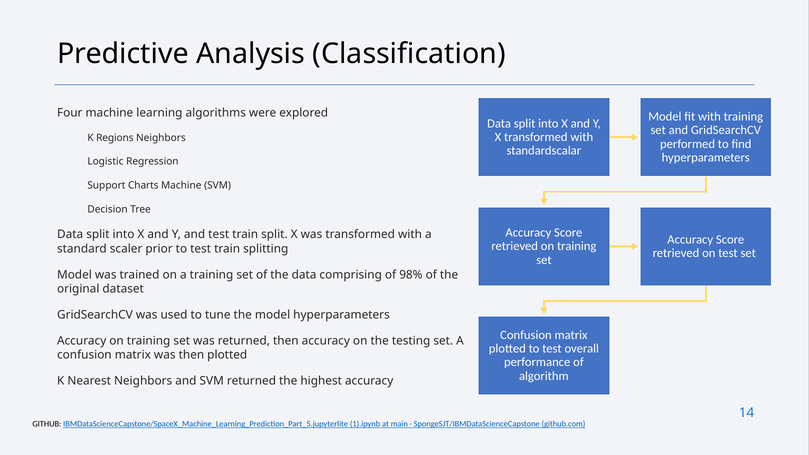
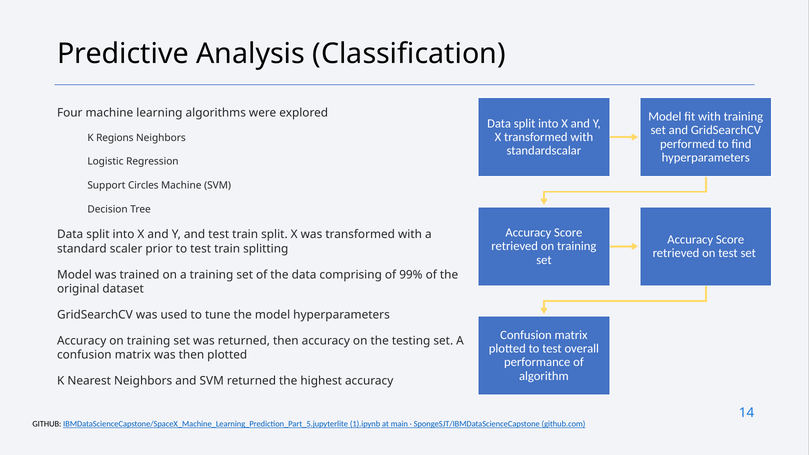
Charts: Charts -> Circles
98%: 98% -> 99%
